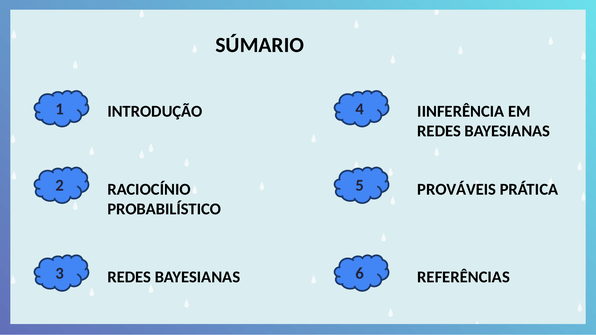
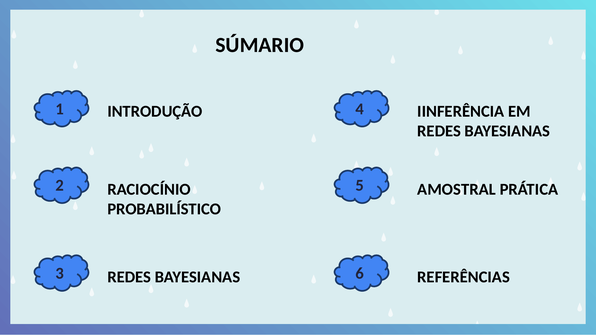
PROVÁVEIS: PROVÁVEIS -> AMOSTRAL
